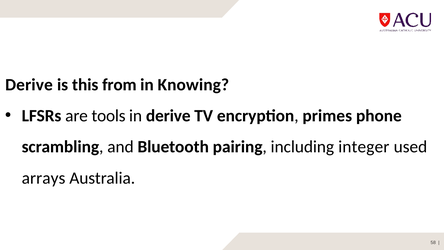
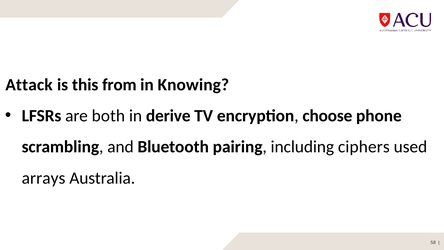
Derive at (29, 85): Derive -> Attack
tools: tools -> both
primes: primes -> choose
integer: integer -> ciphers
